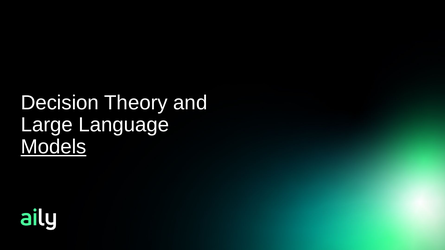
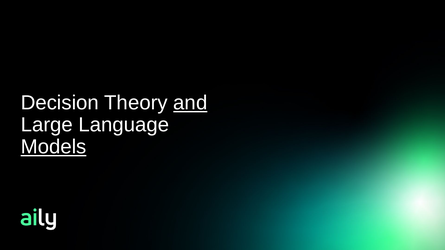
and underline: none -> present
